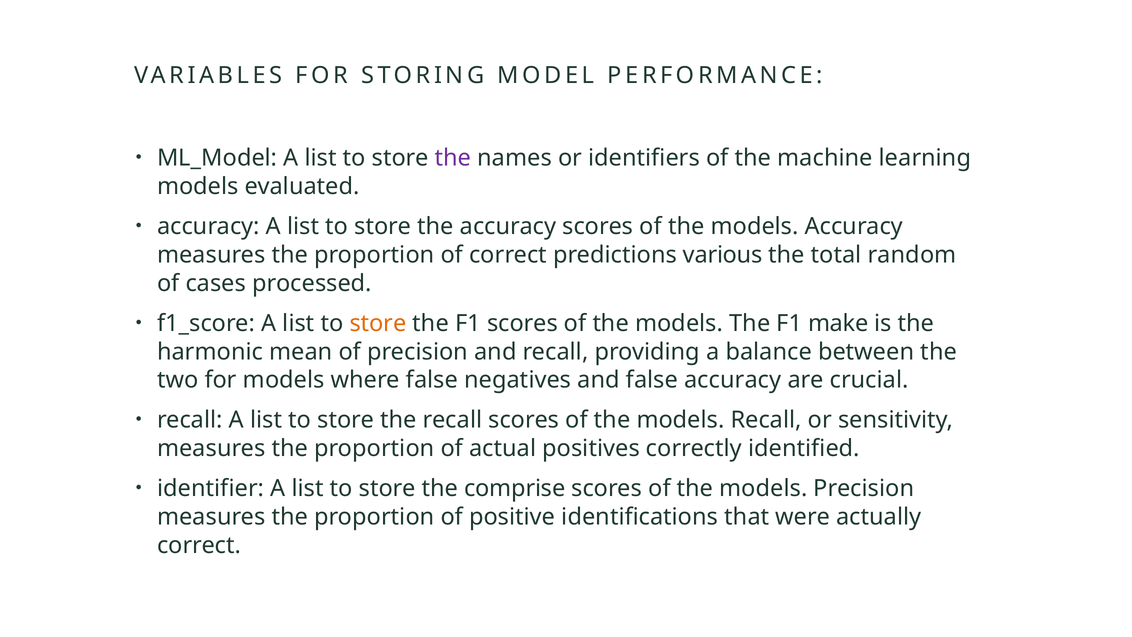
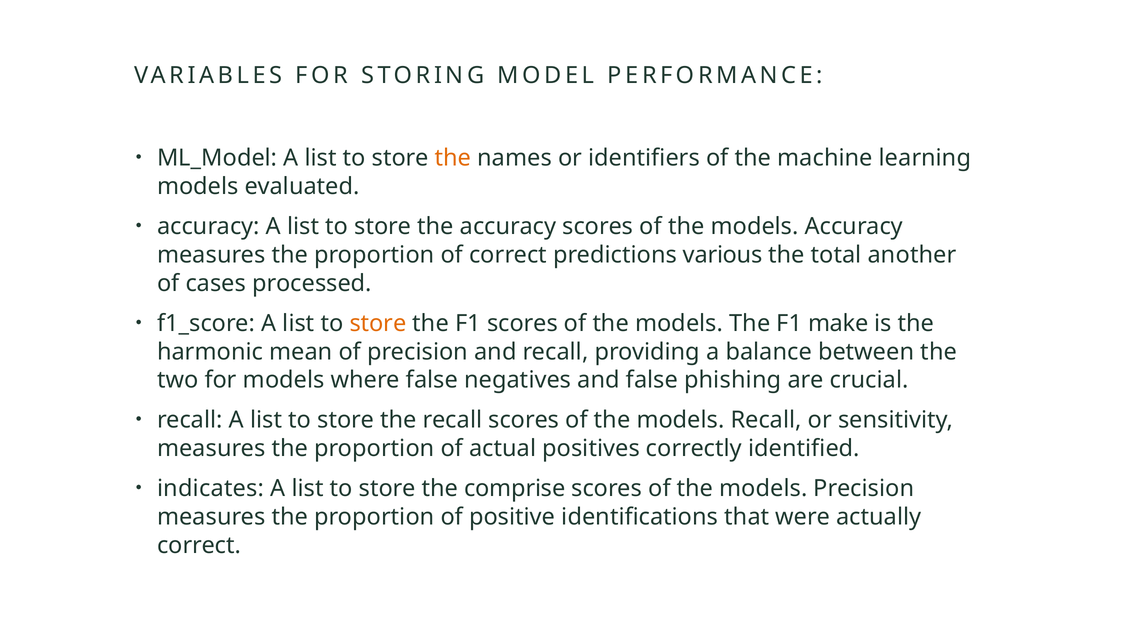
the at (453, 158) colour: purple -> orange
random: random -> another
false accuracy: accuracy -> phishing
identifier: identifier -> indicates
